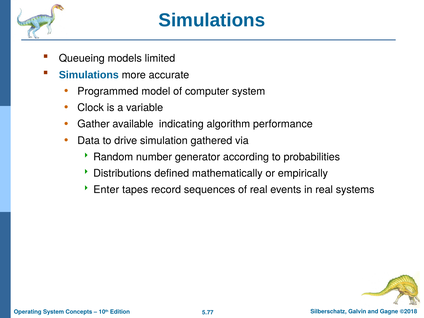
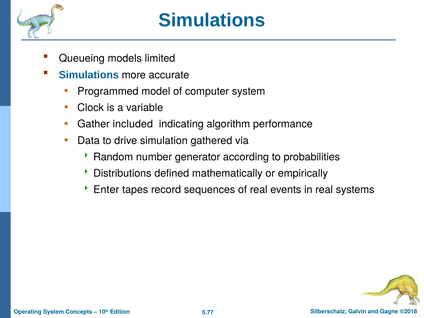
available: available -> included
